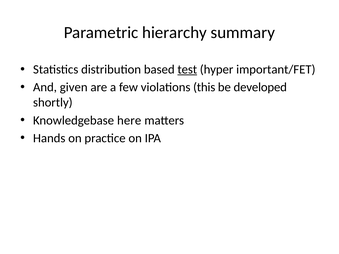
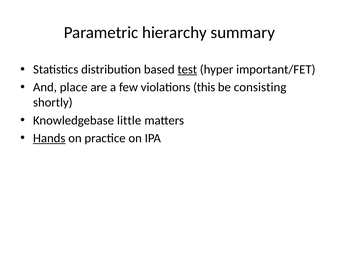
given: given -> place
developed: developed -> consisting
here: here -> little
Hands underline: none -> present
